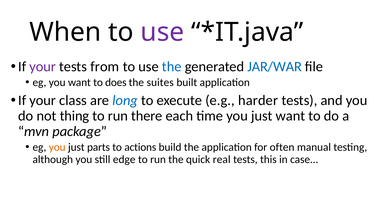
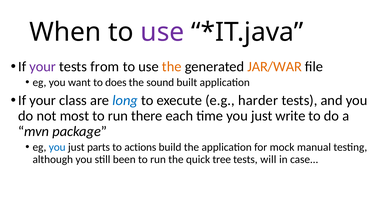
the at (172, 67) colour: blue -> orange
JAR/WAR colour: blue -> orange
suites: suites -> sound
thing: thing -> most
just want: want -> write
you at (57, 147) colour: orange -> blue
often: often -> mock
edge: edge -> been
real: real -> tree
this: this -> will
